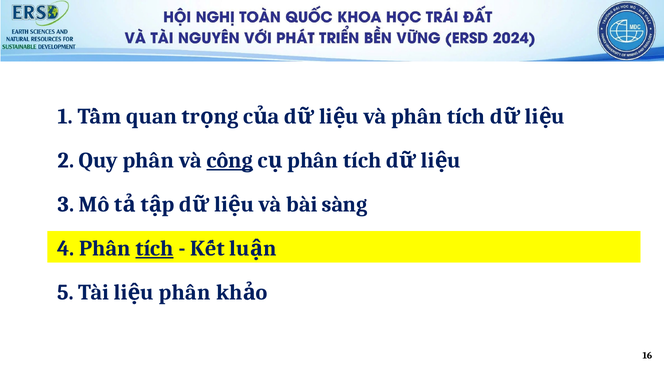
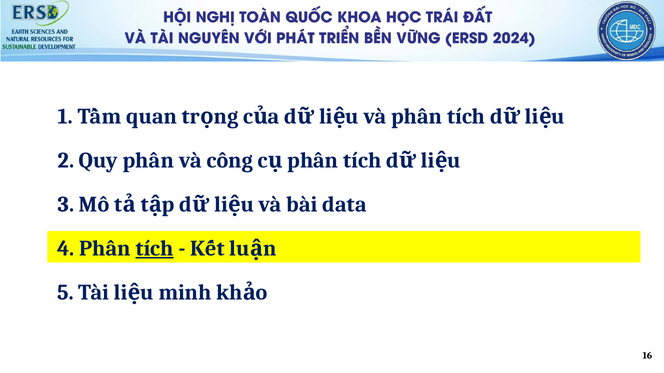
công underline: present -> none
sàng: sàng -> data
phân at (185, 293): phân -> minh
